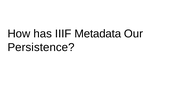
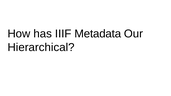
Persistence: Persistence -> Hierarchical
